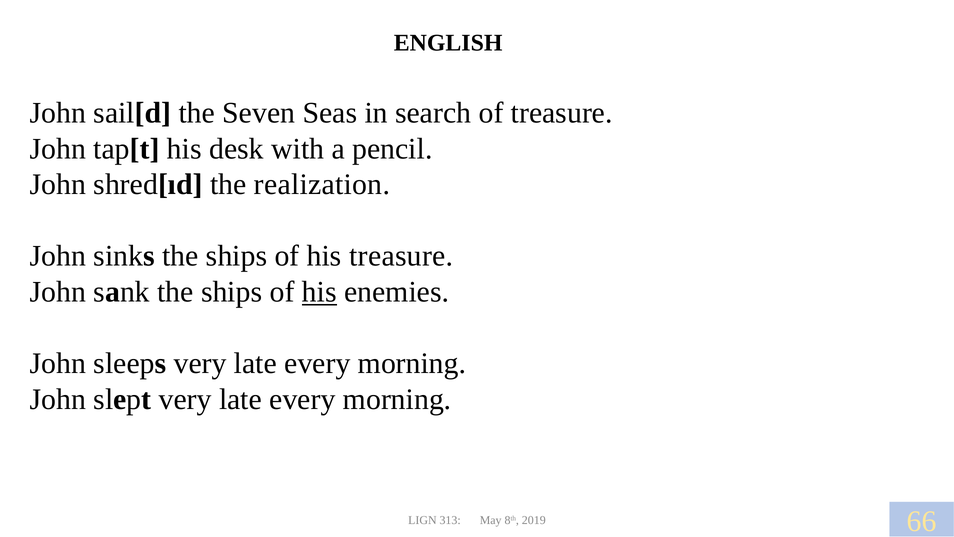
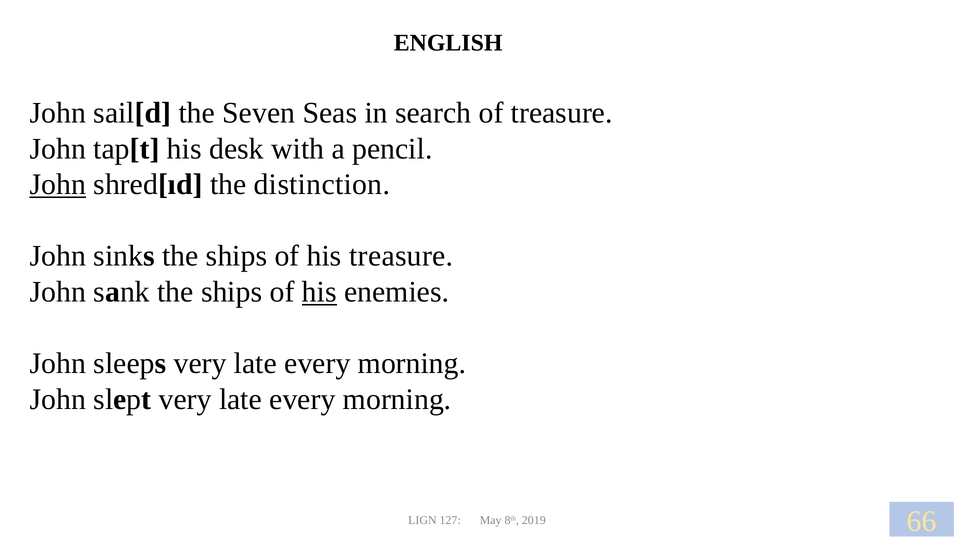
John at (58, 184) underline: none -> present
realization: realization -> distinction
313: 313 -> 127
